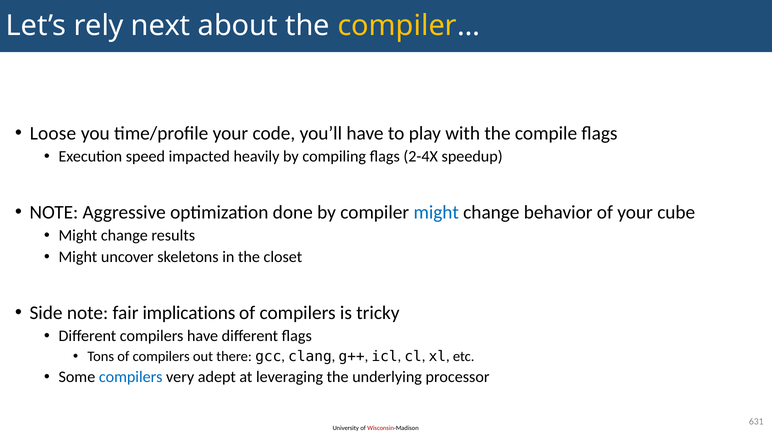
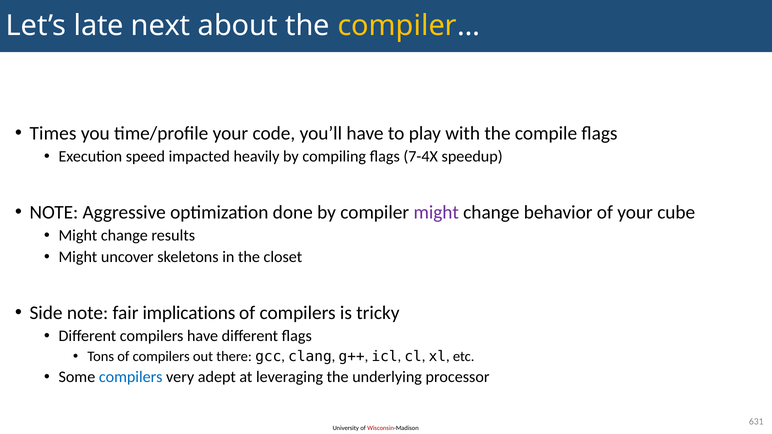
rely: rely -> late
Loose: Loose -> Times
2-4X: 2-4X -> 7-4X
might at (436, 212) colour: blue -> purple
